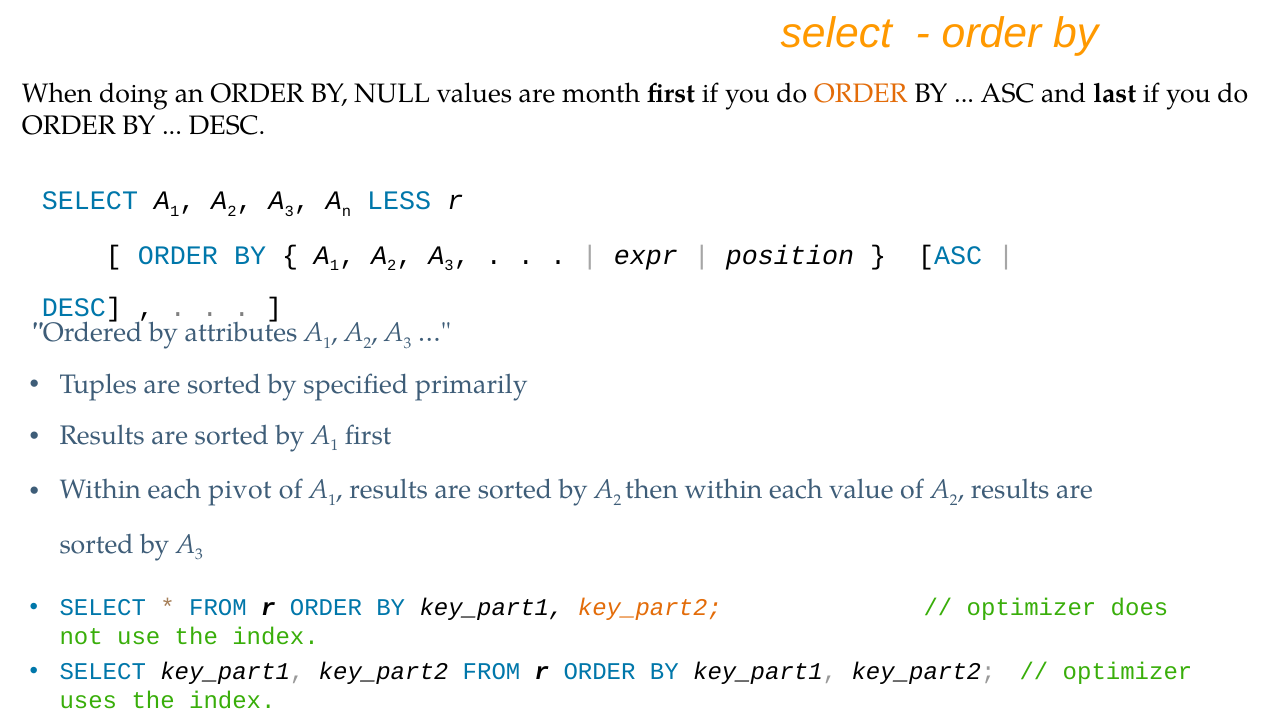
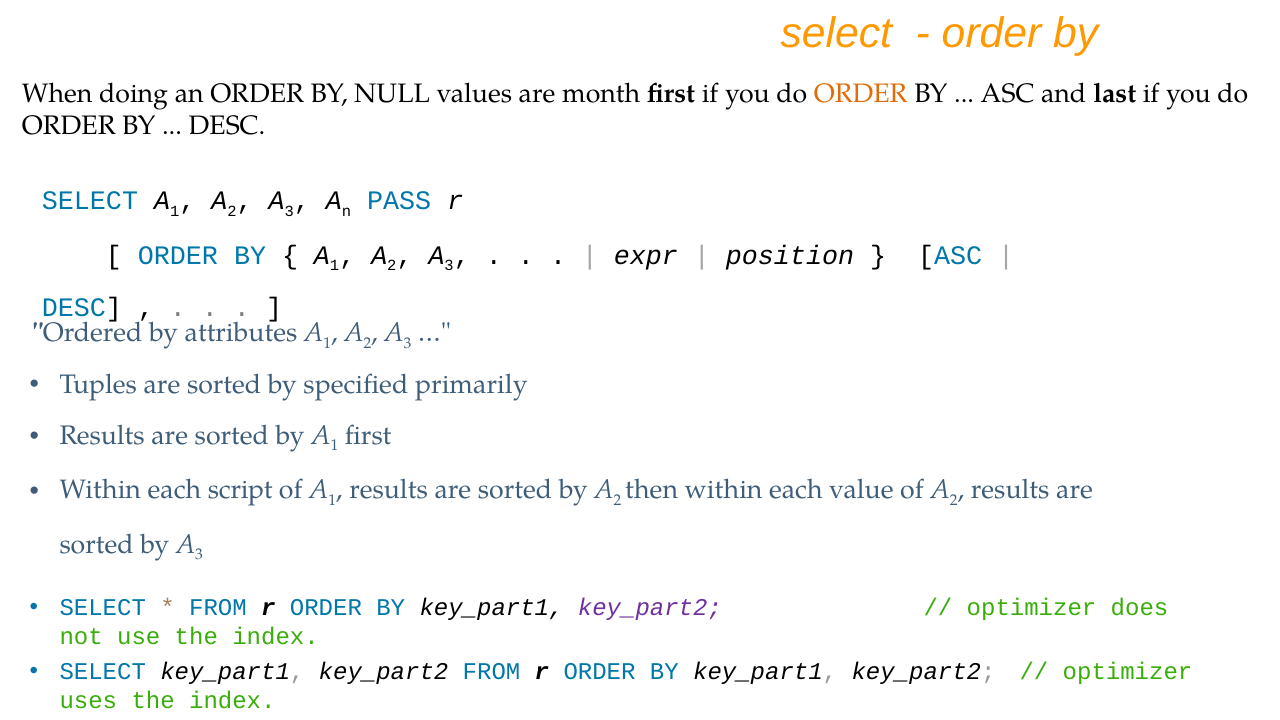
LESS: LESS -> PASS
pivot: pivot -> script
key_part2 at (650, 607) colour: orange -> purple
